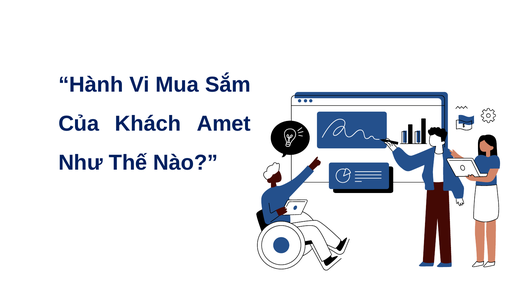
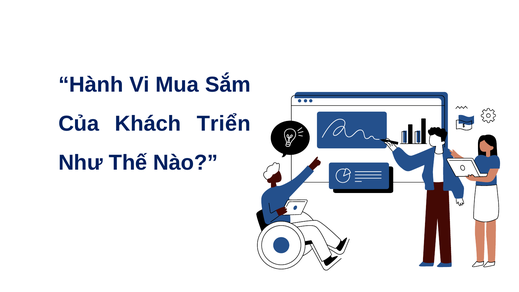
Amet: Amet -> Triển
